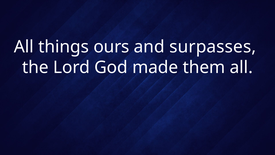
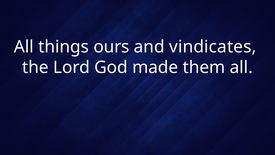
surpasses: surpasses -> vindicates
